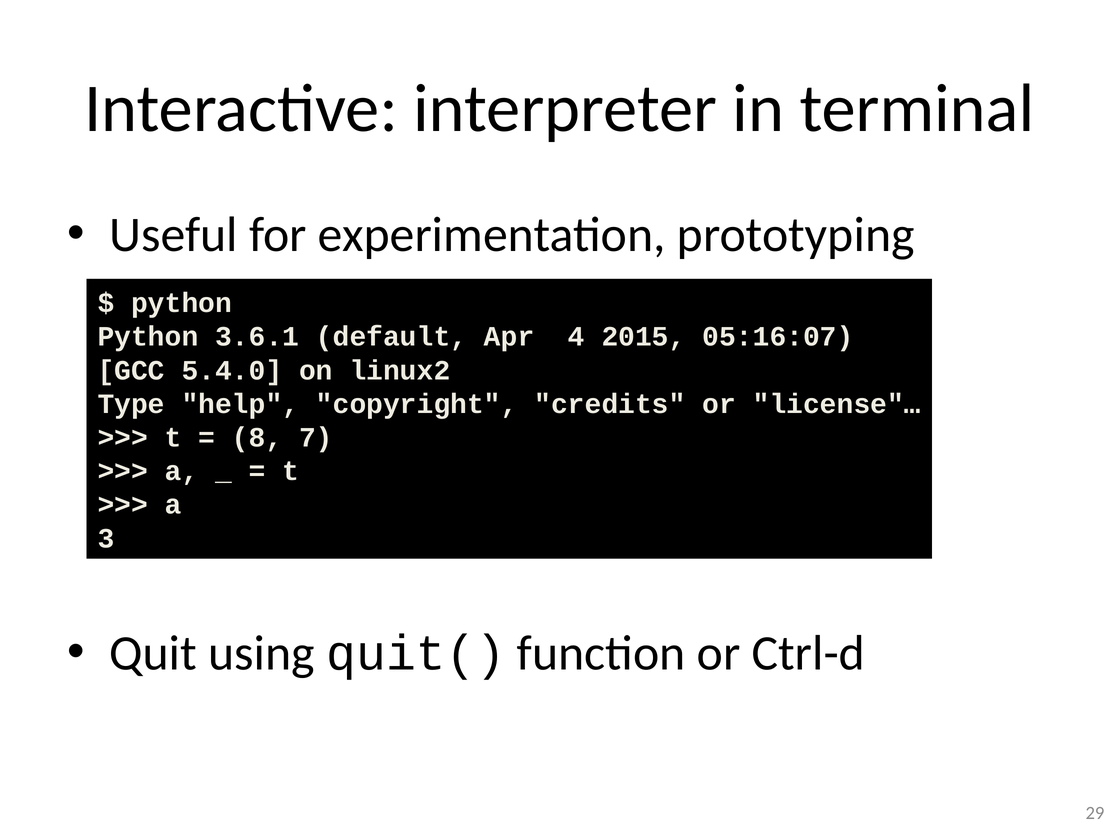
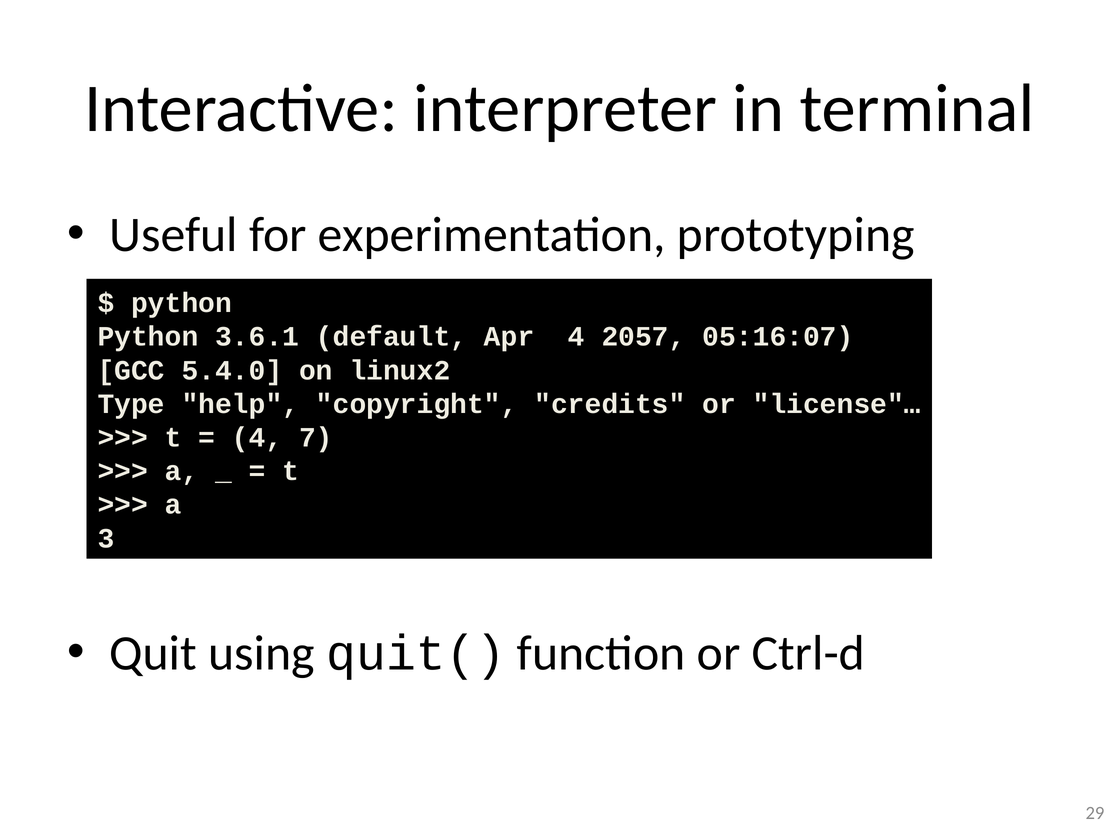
2015: 2015 -> 2057
8 at (257, 438): 8 -> 4
